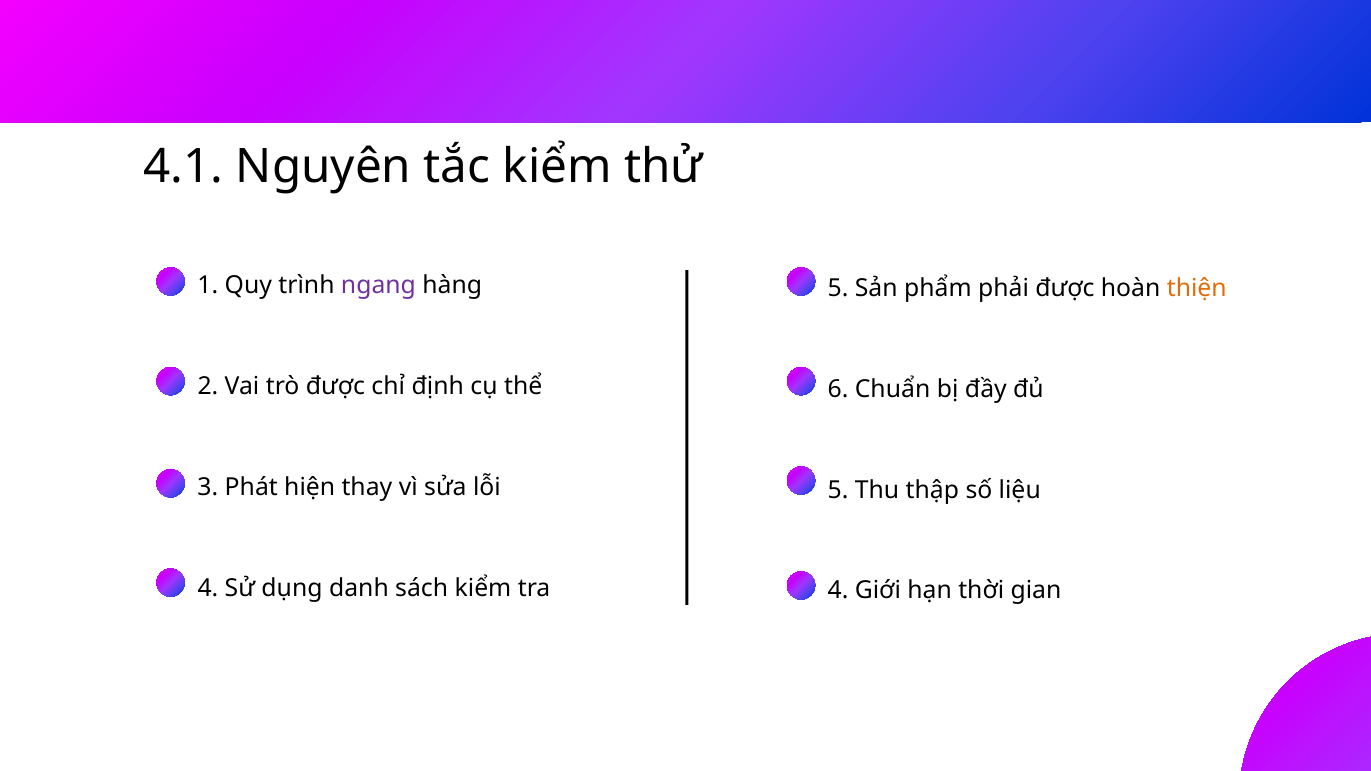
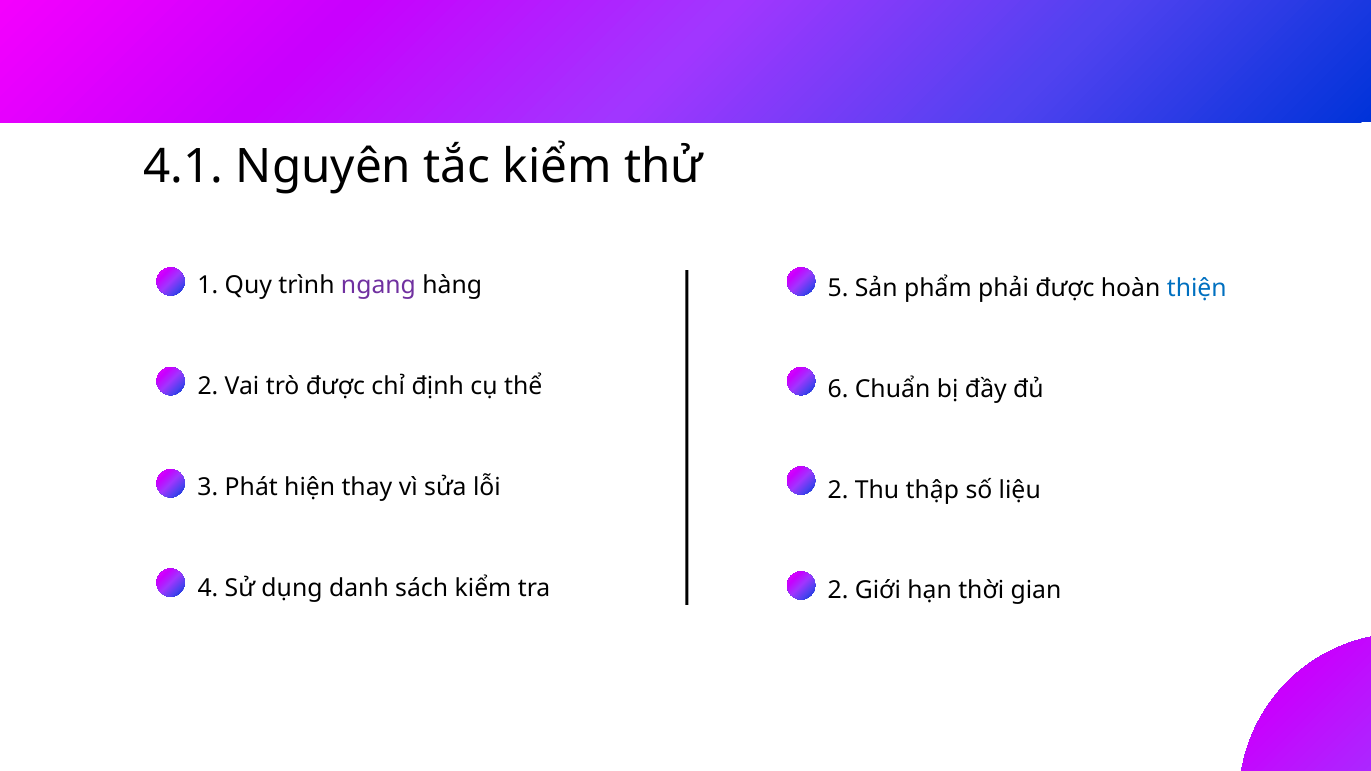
thiện colour: orange -> blue
lỗi 5: 5 -> 2
tra 4: 4 -> 2
